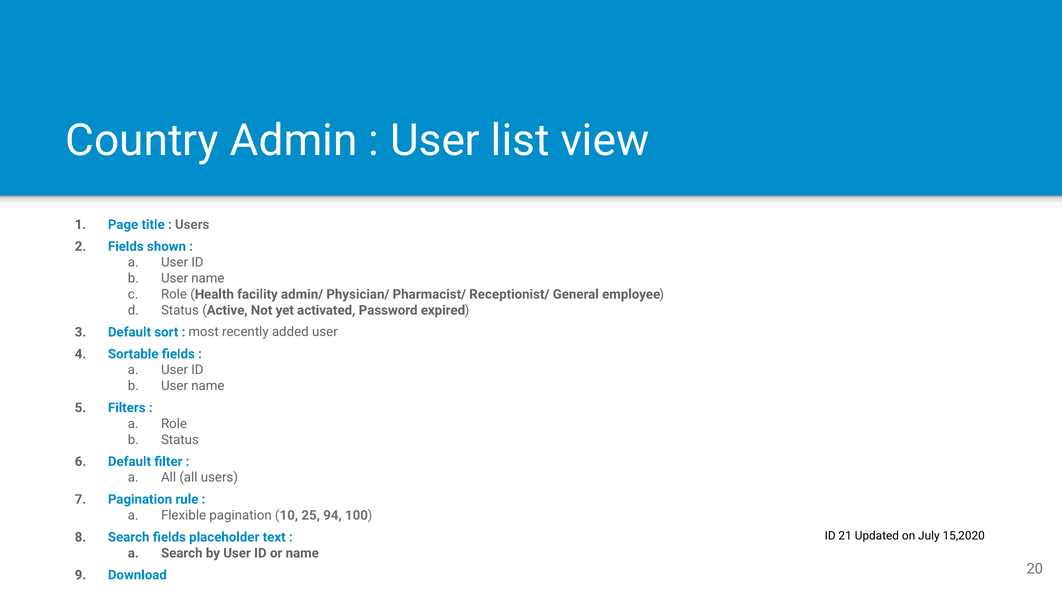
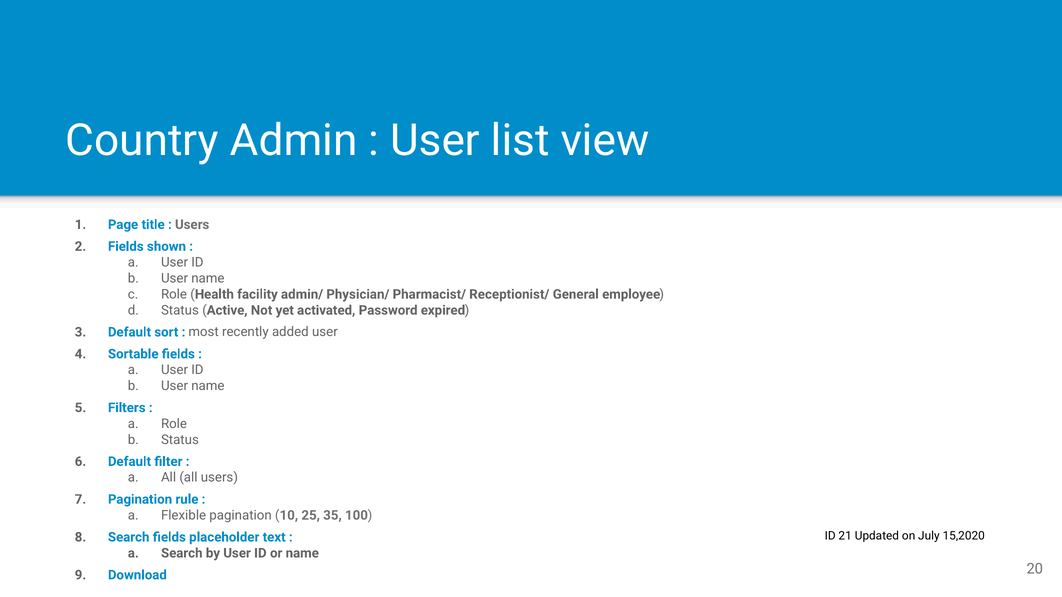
94: 94 -> 35
